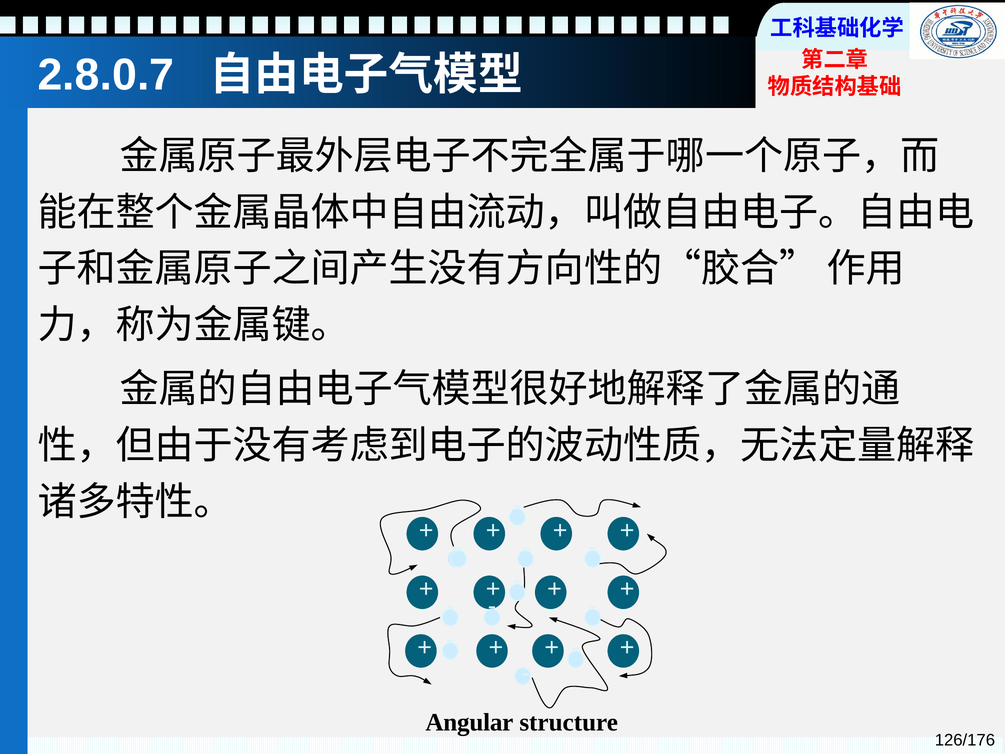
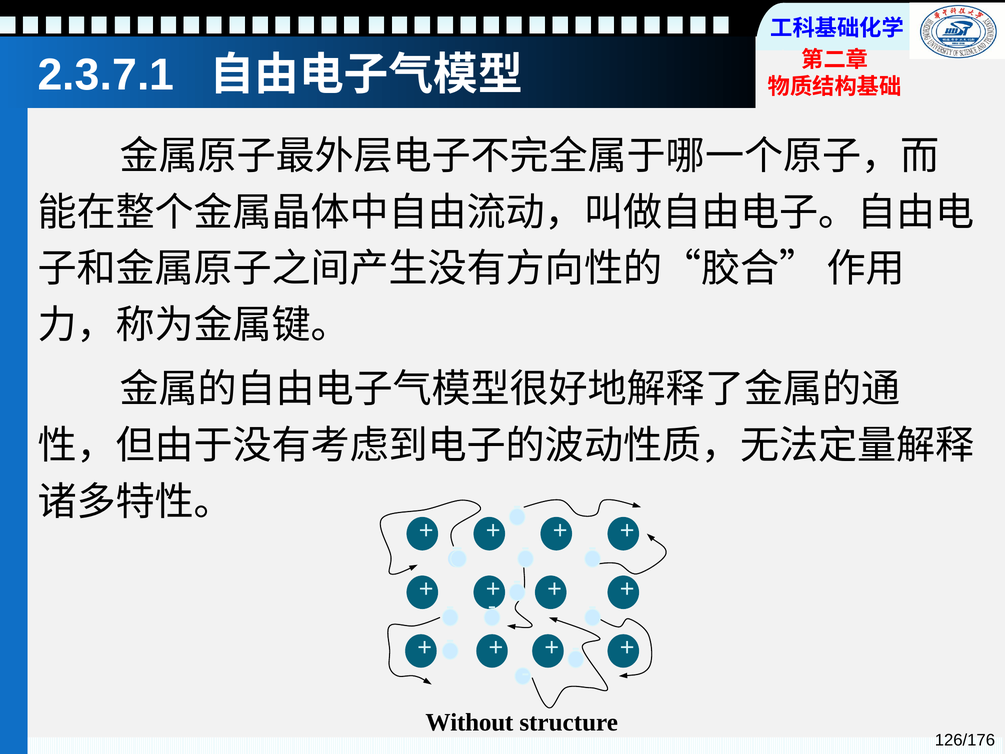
2.8.0.7: 2.8.0.7 -> 2.3.7.1
Angular: Angular -> Without
